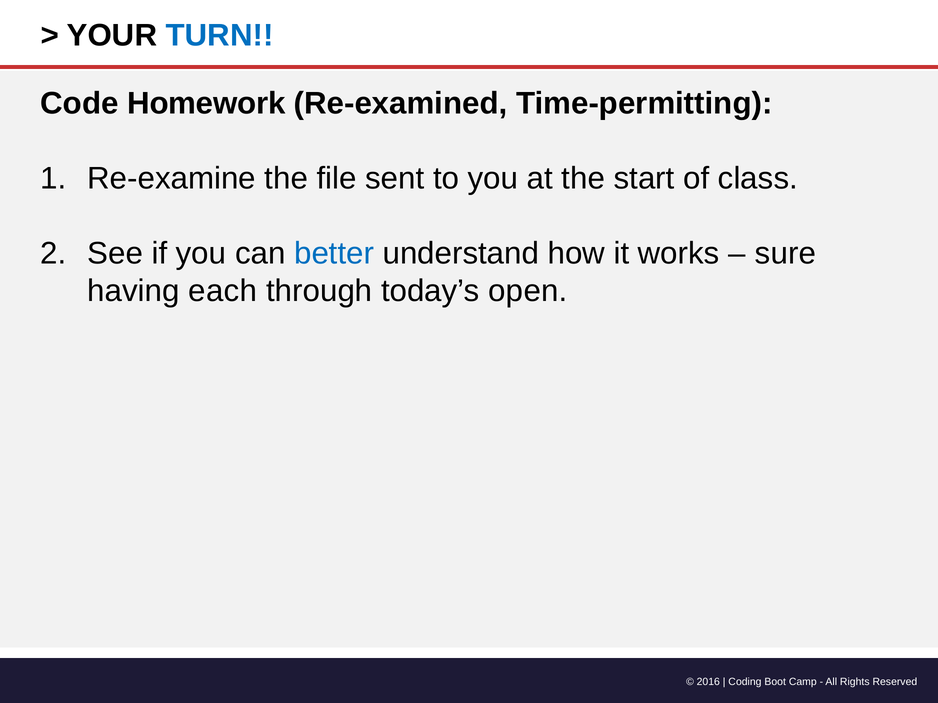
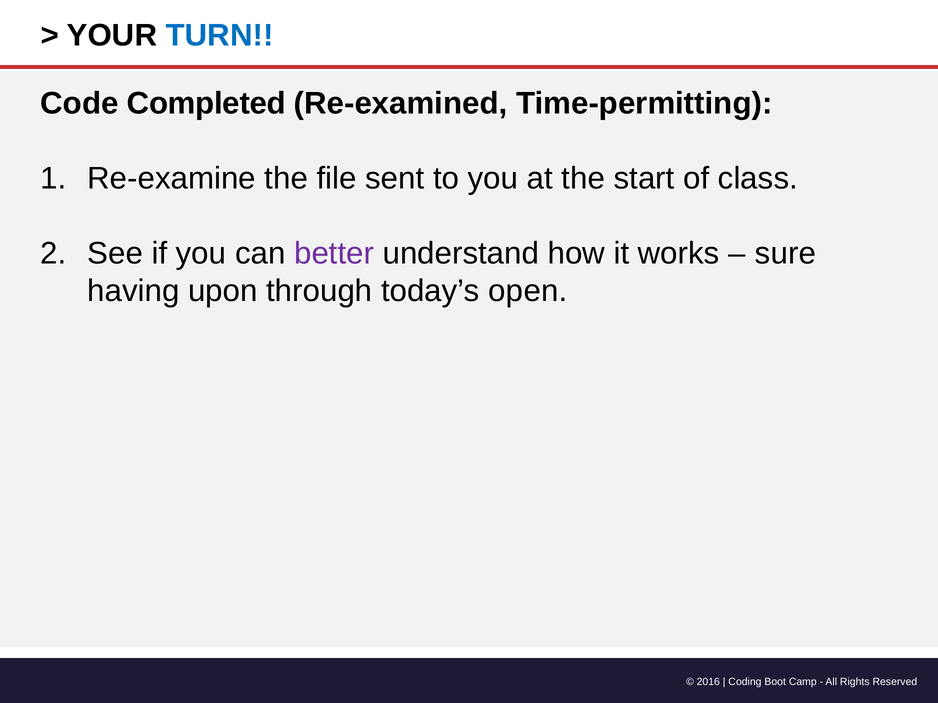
Homework: Homework -> Completed
better colour: blue -> purple
each: each -> upon
